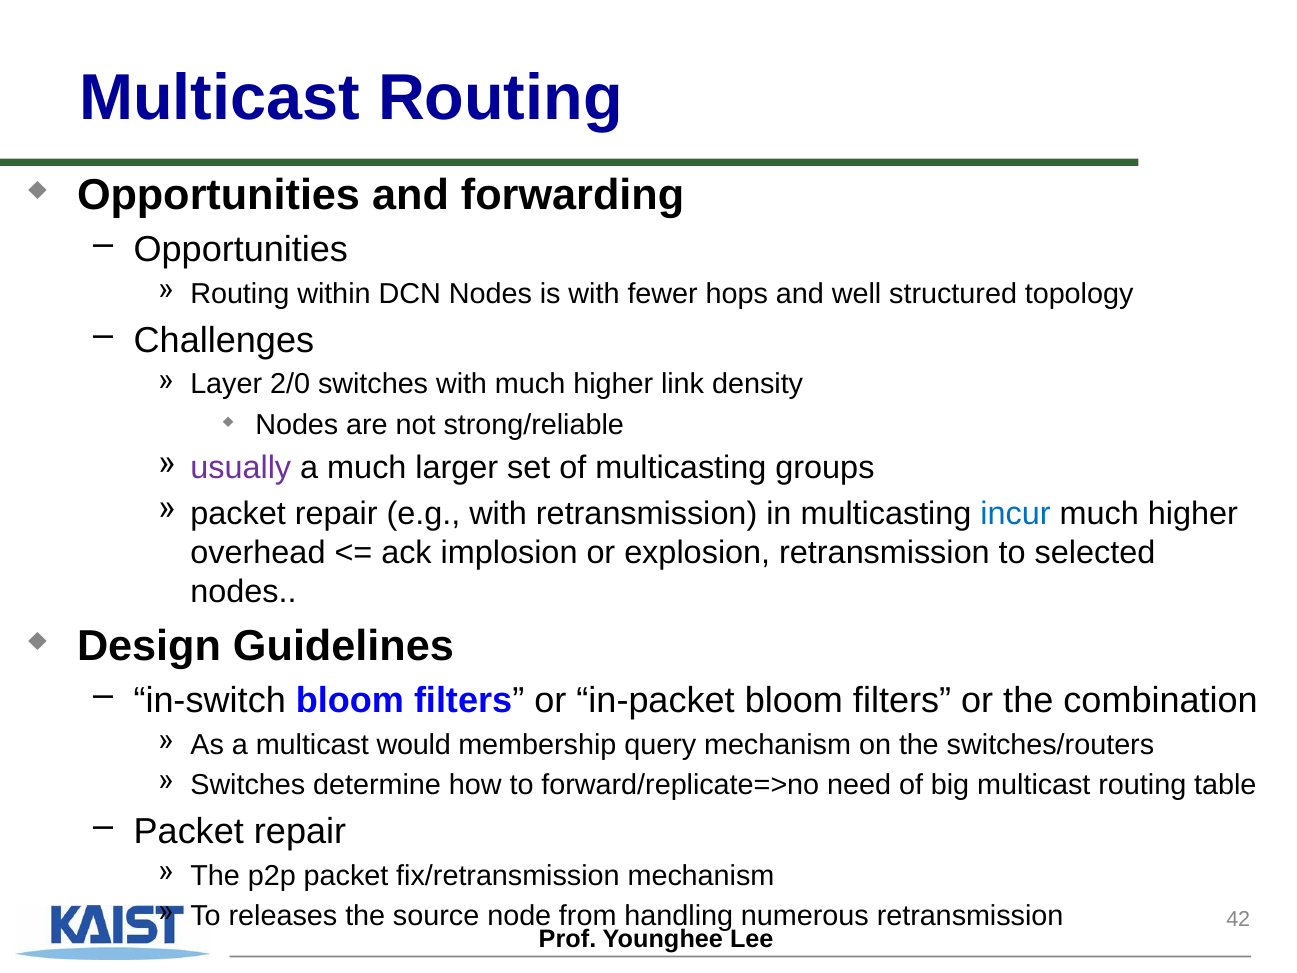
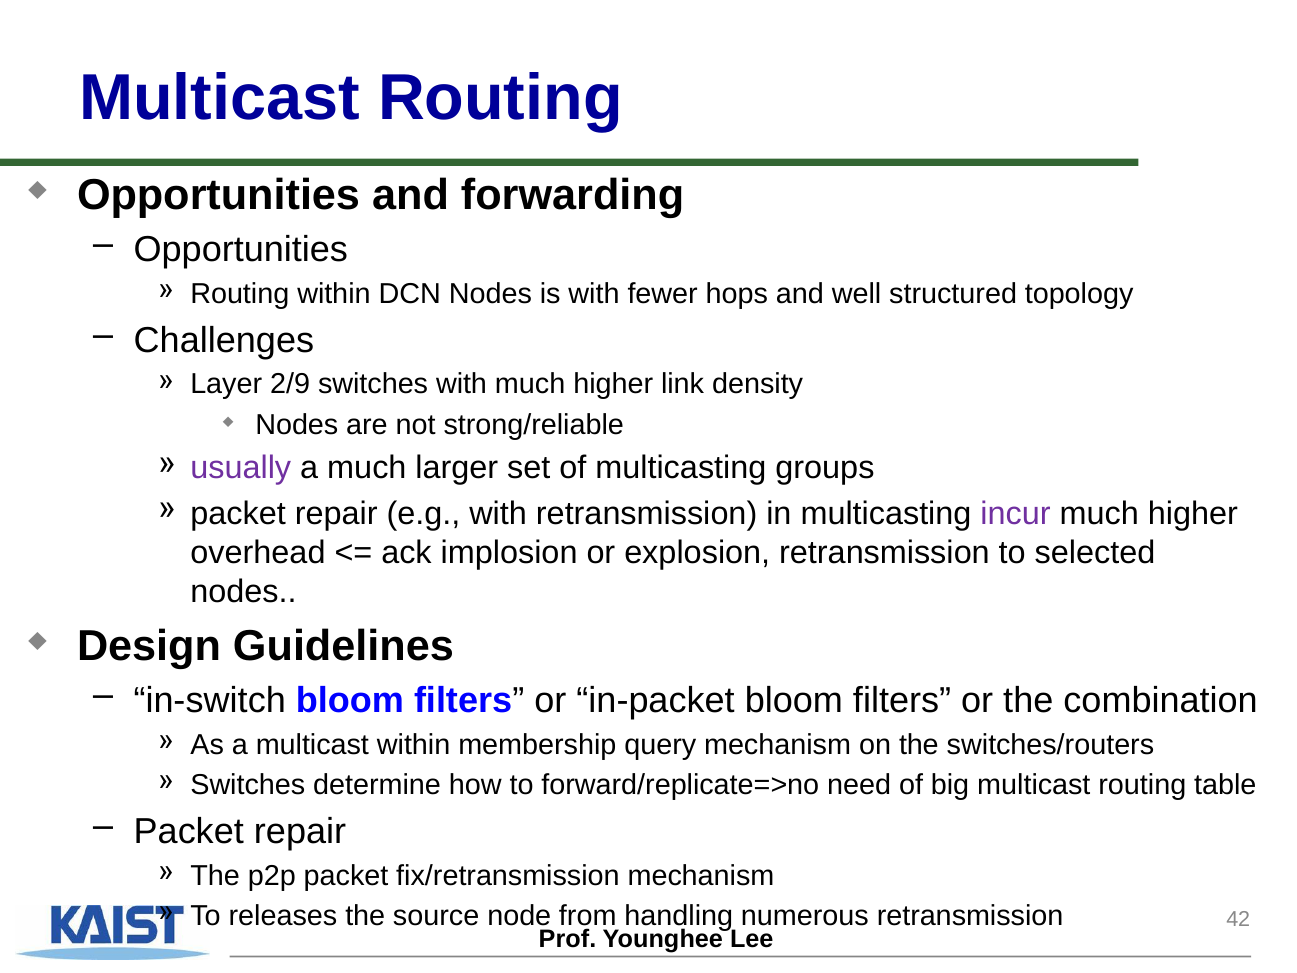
2/0: 2/0 -> 2/9
incur colour: blue -> purple
multicast would: would -> within
